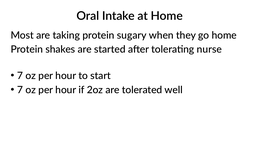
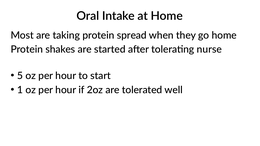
sugary: sugary -> spread
7 at (20, 76): 7 -> 5
7 at (20, 90): 7 -> 1
